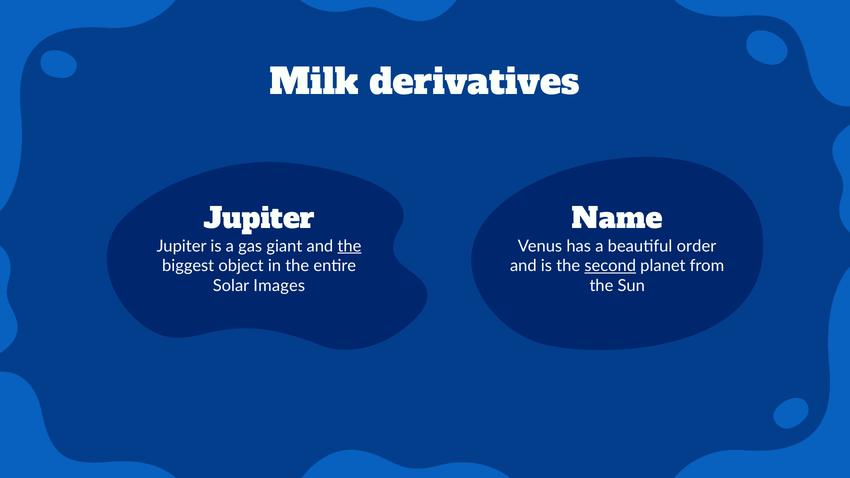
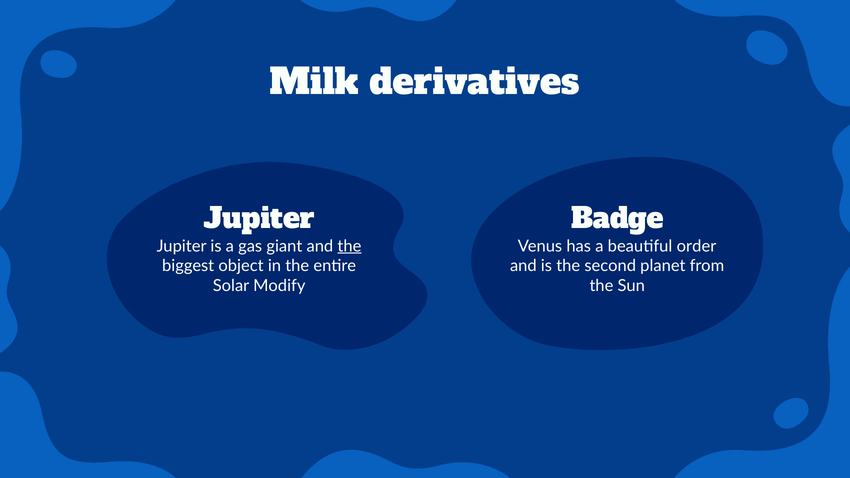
Name: Name -> Badge
second underline: present -> none
Images: Images -> Modify
